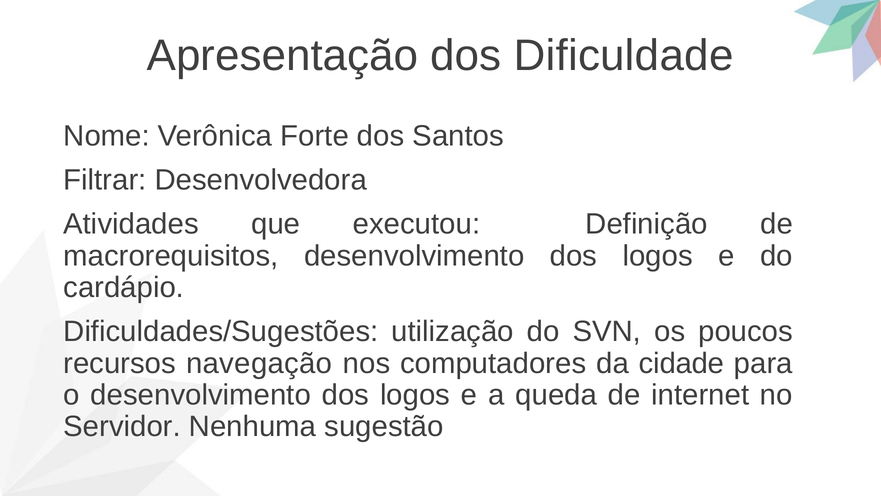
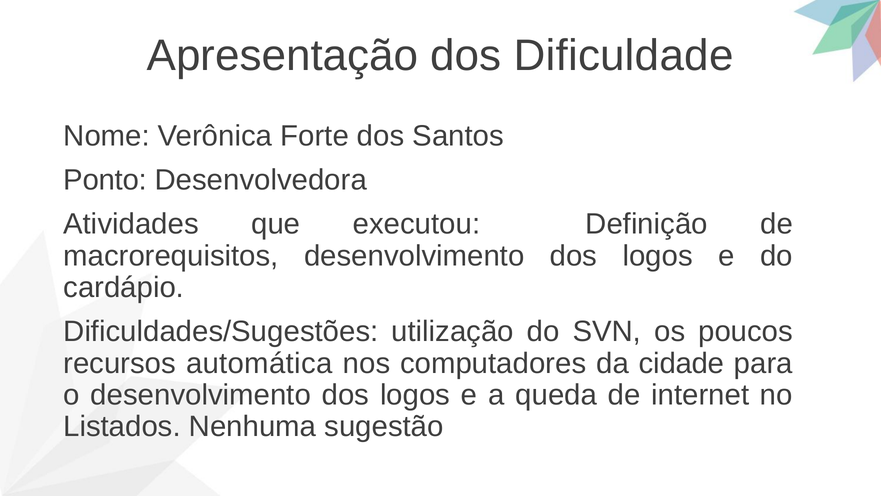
Filtrar: Filtrar -> Ponto
navegação: navegação -> automática
Servidor: Servidor -> Listados
